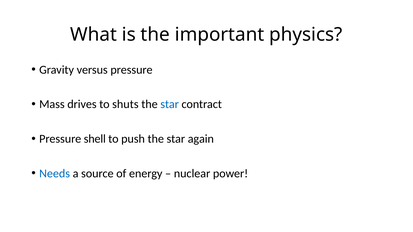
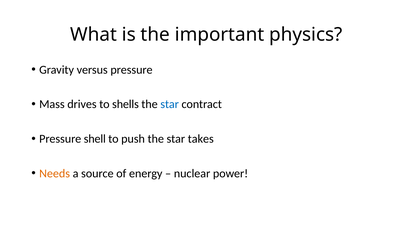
shuts: shuts -> shells
again: again -> takes
Needs colour: blue -> orange
